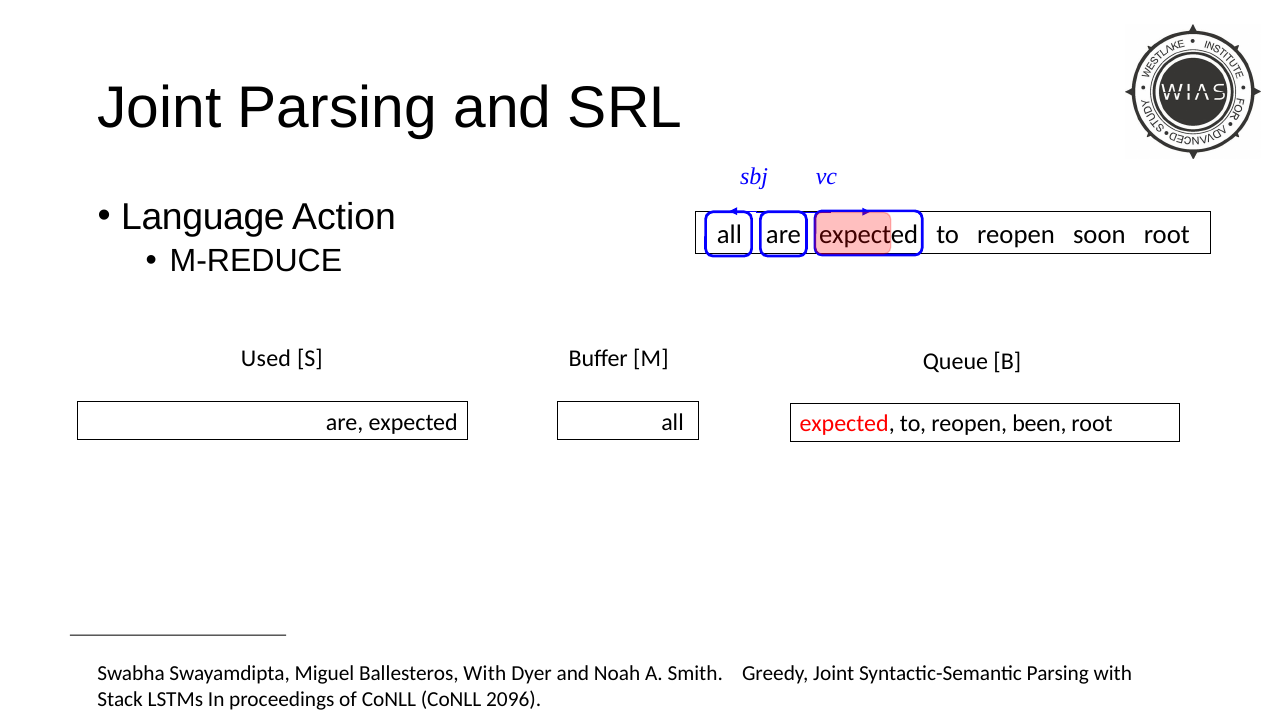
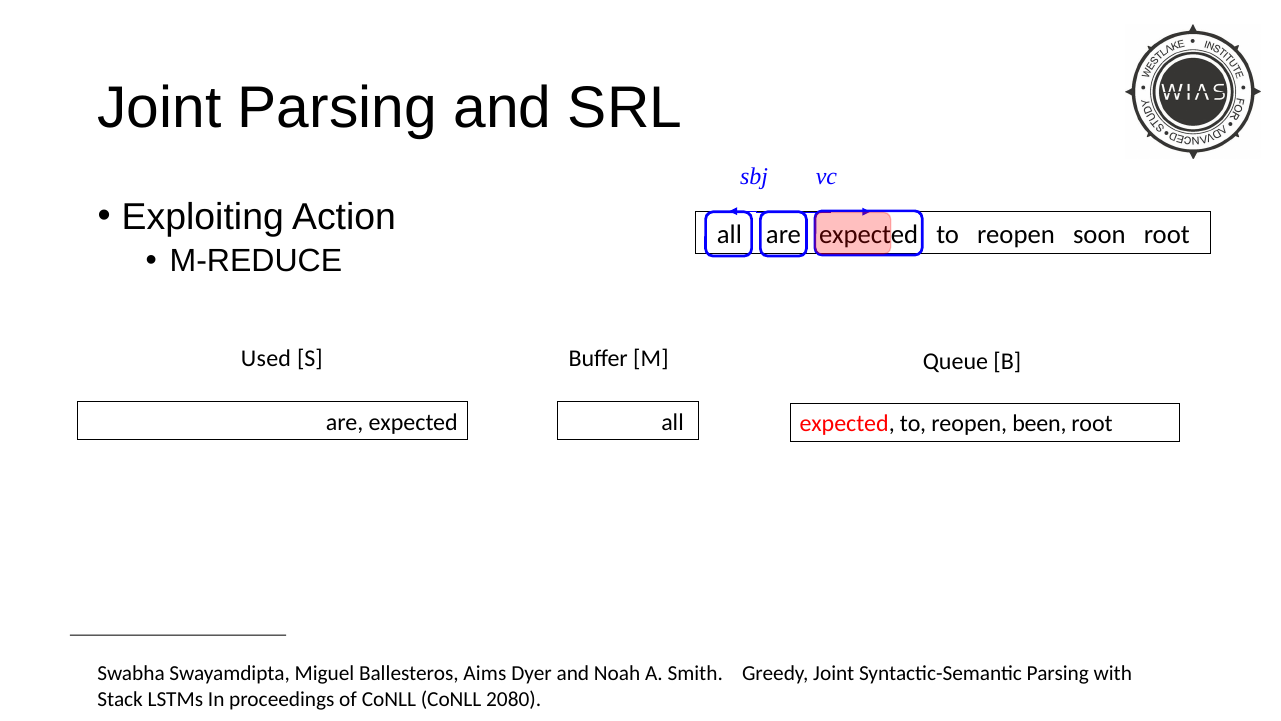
Language: Language -> Exploiting
Ballesteros With: With -> Aims
2096: 2096 -> 2080
